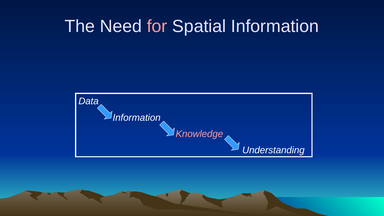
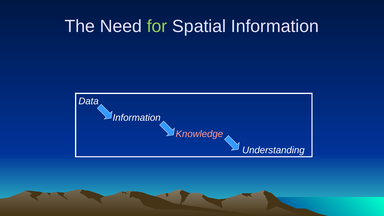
for colour: pink -> light green
